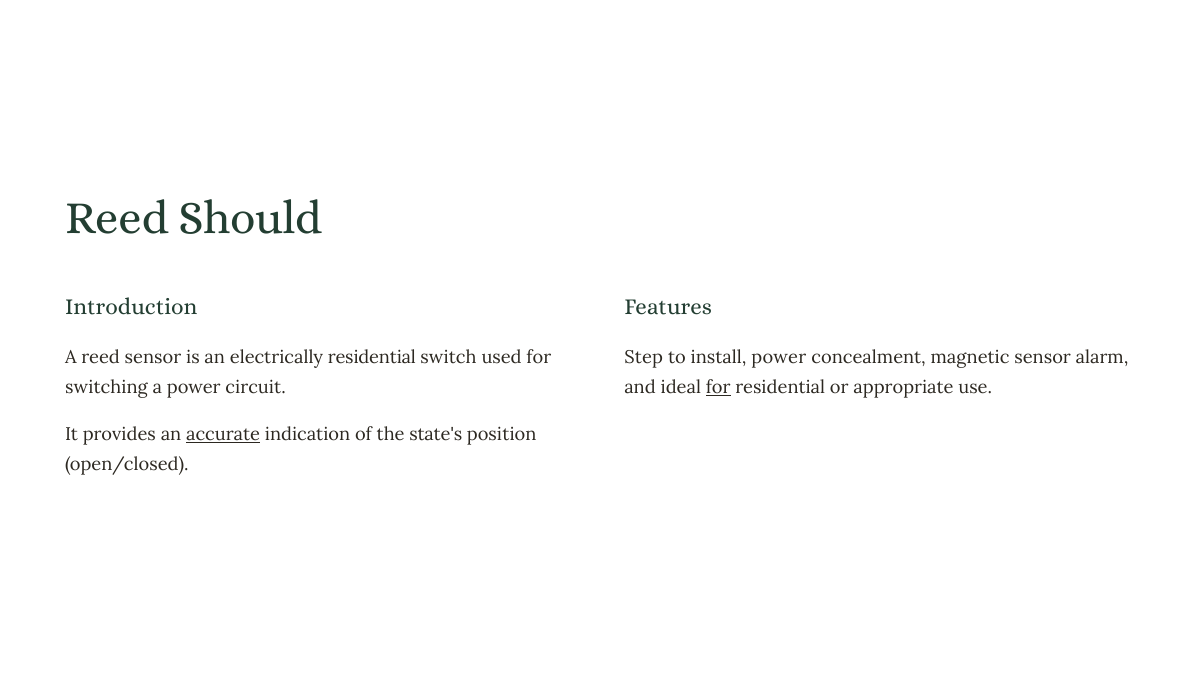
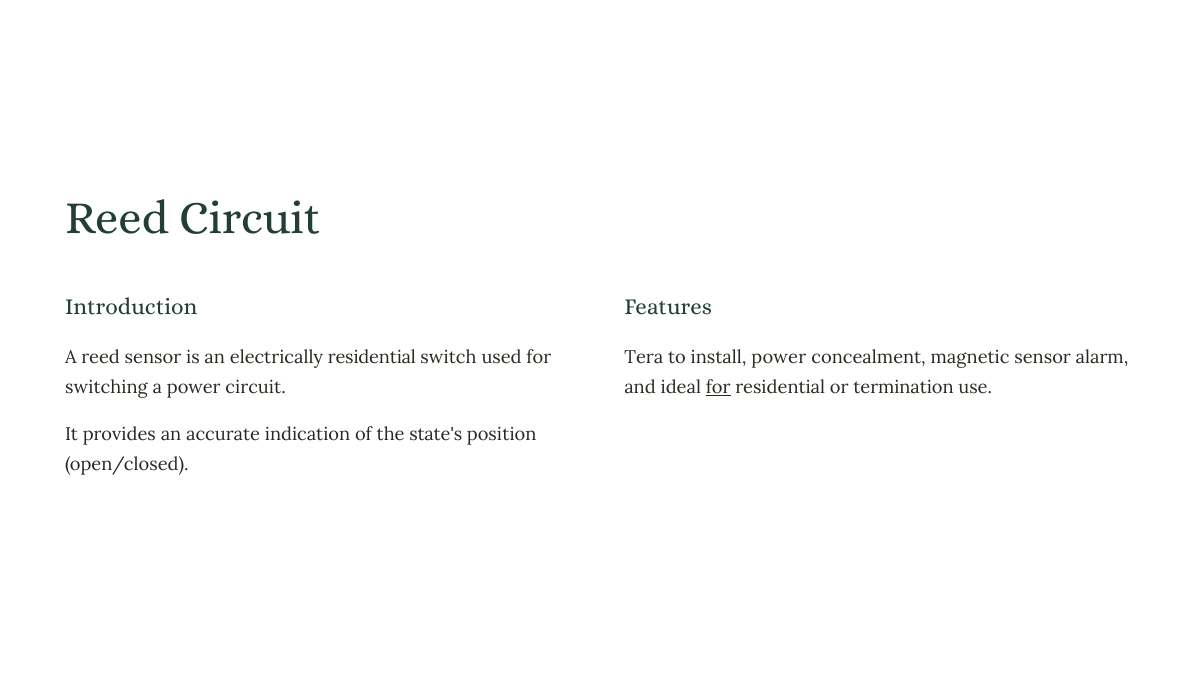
Reed Should: Should -> Circuit
Step: Step -> Tera
appropriate: appropriate -> termination
accurate underline: present -> none
